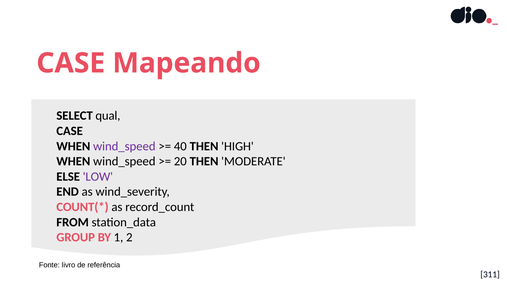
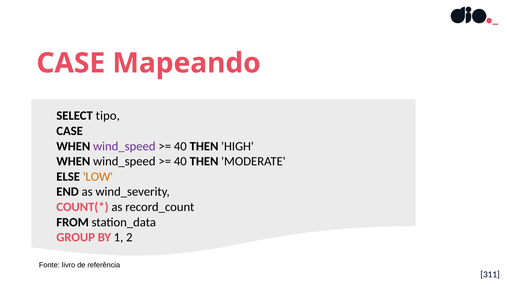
qual: qual -> tipo
20 at (180, 162): 20 -> 40
LOW colour: purple -> orange
